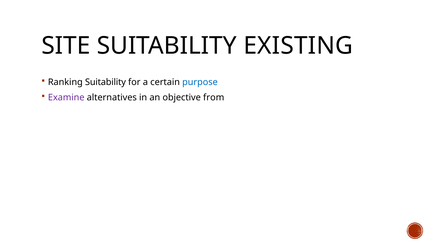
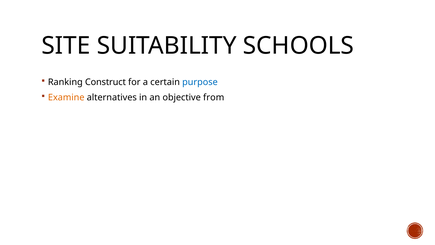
EXISTING: EXISTING -> SCHOOLS
Ranking Suitability: Suitability -> Construct
Examine colour: purple -> orange
